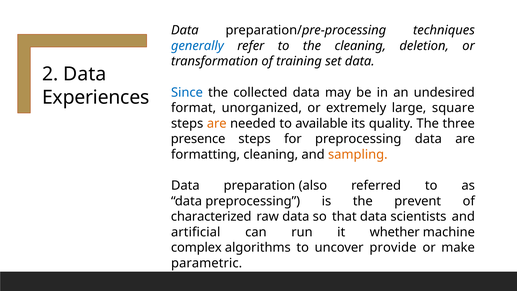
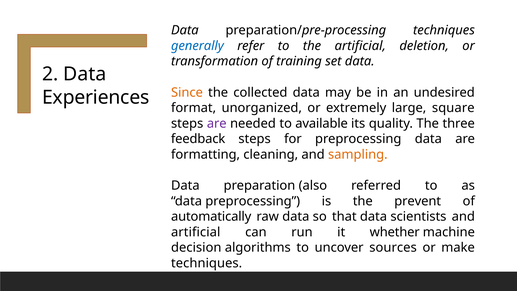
the cleaning: cleaning -> artificial
Since colour: blue -> orange
are at (217, 123) colour: orange -> purple
presence: presence -> feedback
characterized: characterized -> automatically
complex: complex -> decision
provide: provide -> sources
parametric at (207, 263): parametric -> techniques
